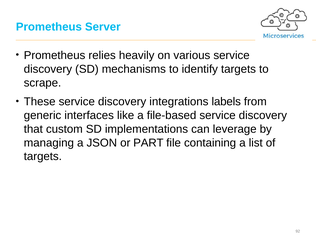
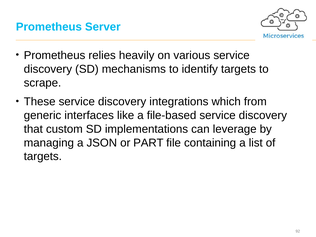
labels: labels -> which
